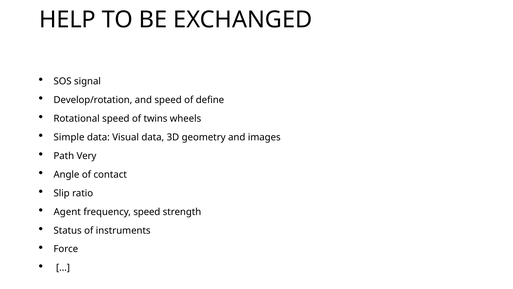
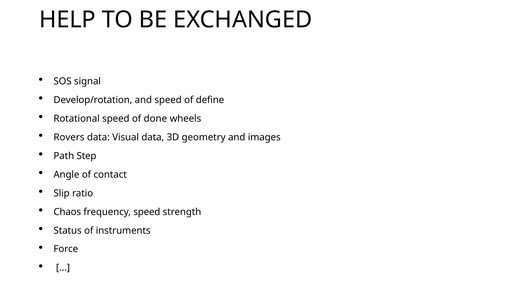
twins: twins -> done
Simple: Simple -> Rovers
Very: Very -> Step
Agent: Agent -> Chaos
